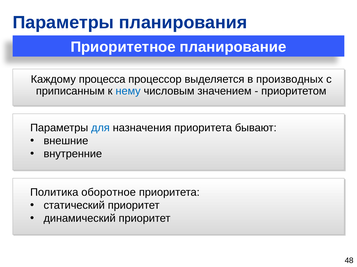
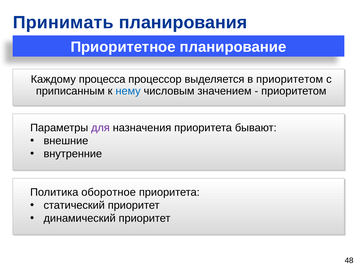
Параметры at (63, 23): Параметры -> Принимать
в производных: производных -> приоритетом
для colour: blue -> purple
